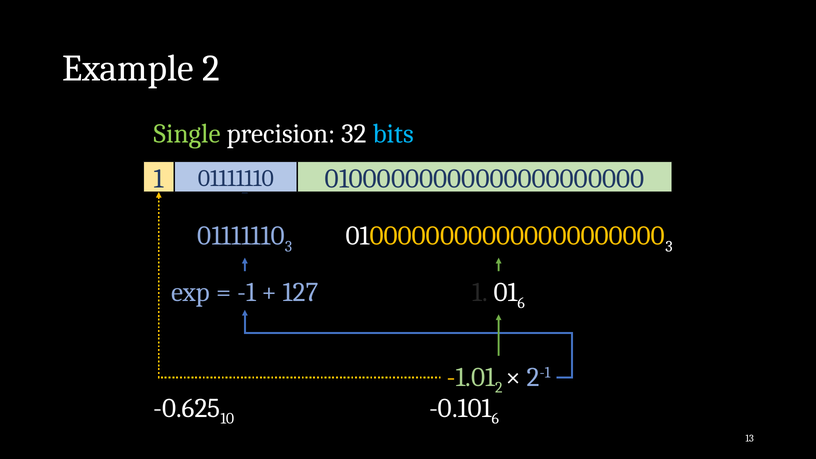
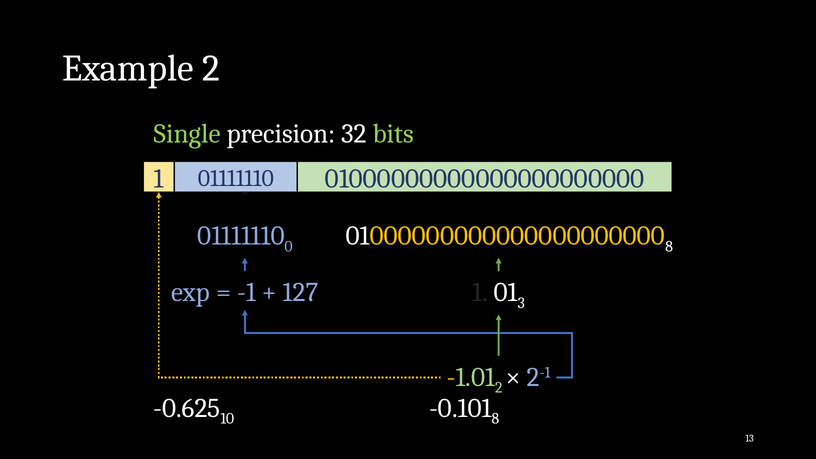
bits colour: light blue -> light green
01111110 3: 3 -> 0
01000000000000000000000 3: 3 -> 8
6 at (521, 303): 6 -> 3
6 at (495, 419): 6 -> 8
